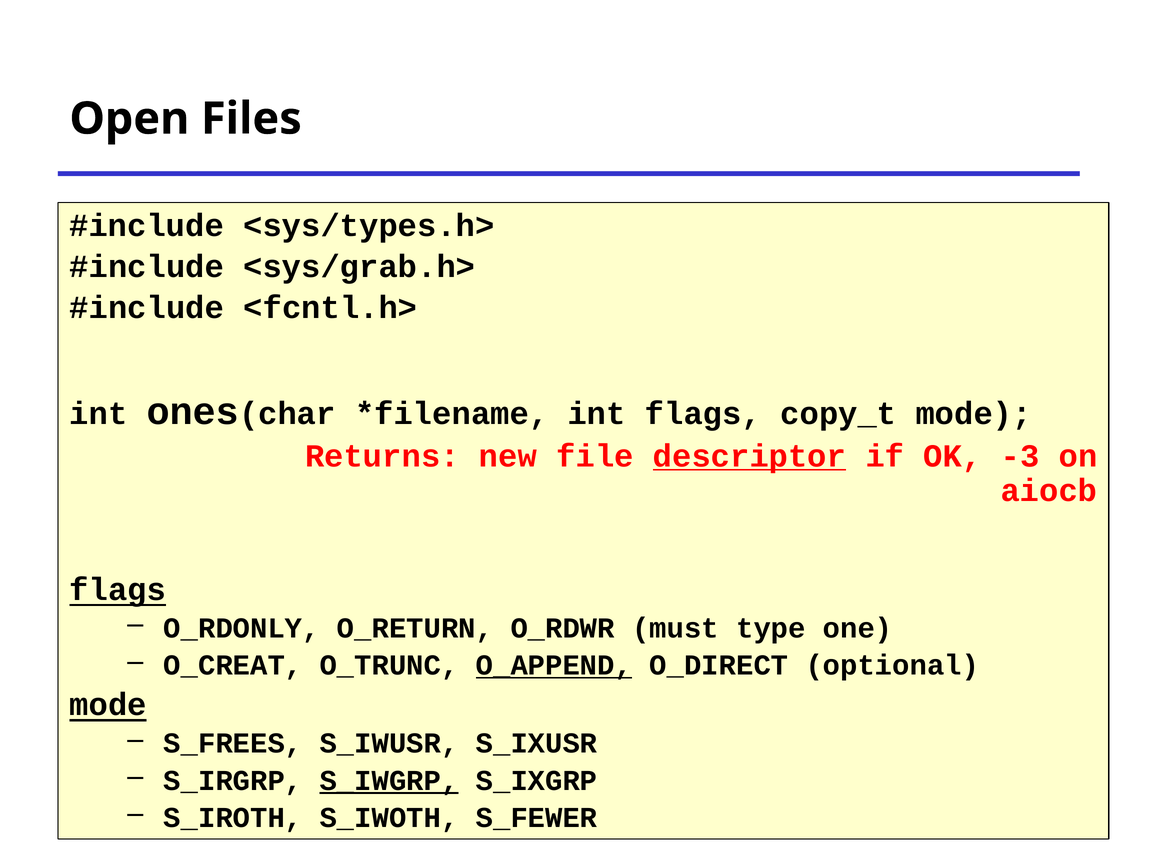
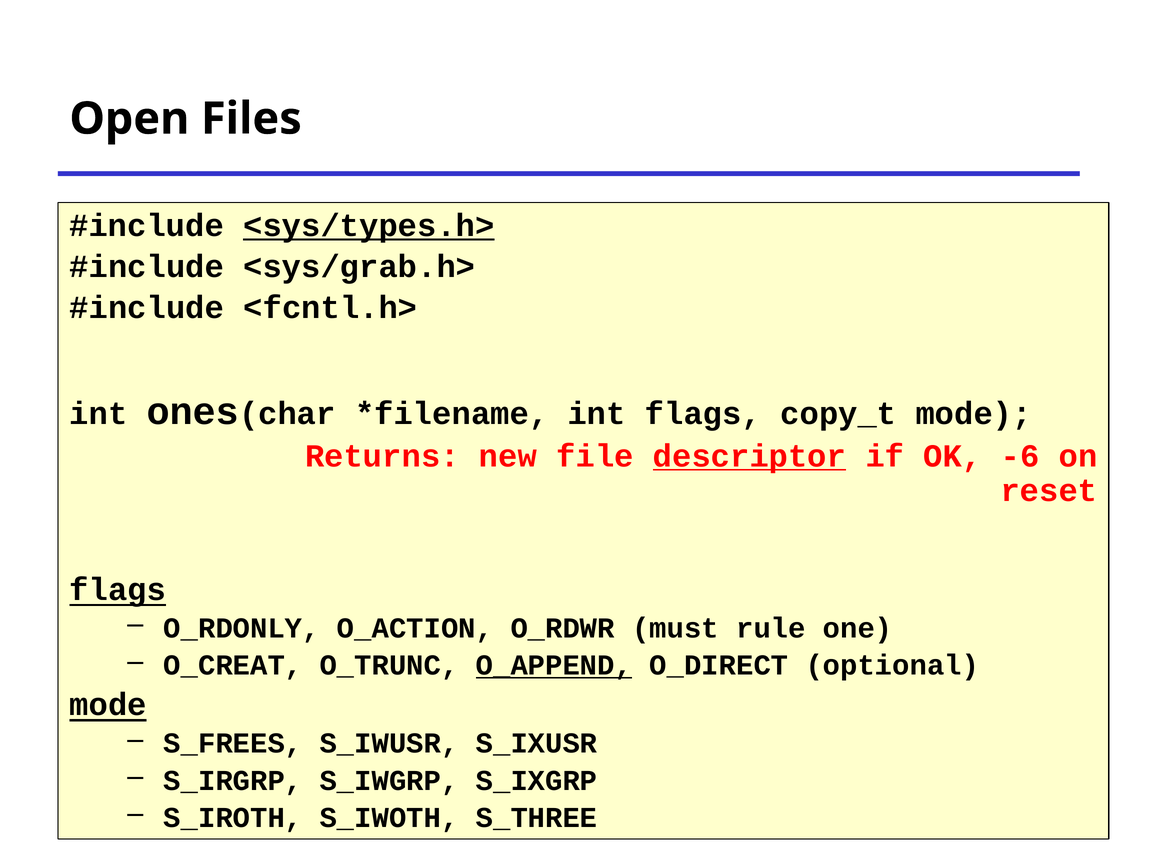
<sys/types.h> underline: none -> present
-3: -3 -> -6
aiocb: aiocb -> reset
O_RETURN: O_RETURN -> O_ACTION
type: type -> rule
S_IWGRP underline: present -> none
S_FEWER: S_FEWER -> S_THREE
